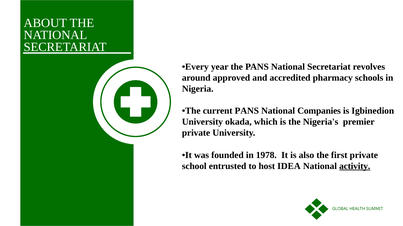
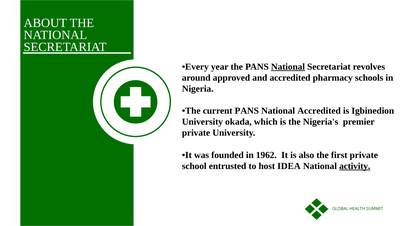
National at (288, 67) underline: none -> present
National Companies: Companies -> Accredited
1978: 1978 -> 1962
